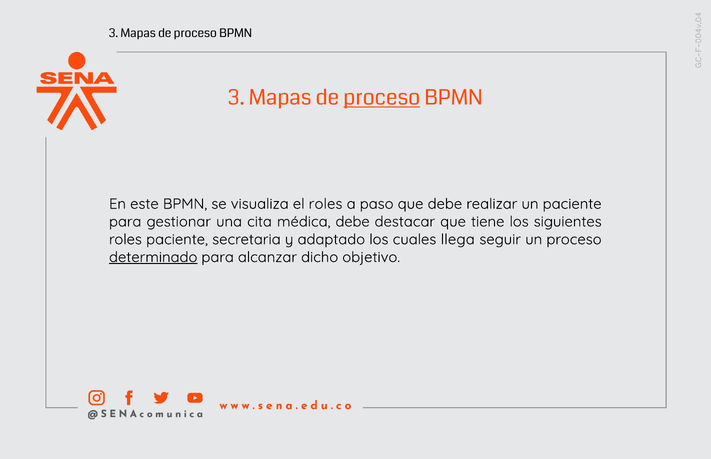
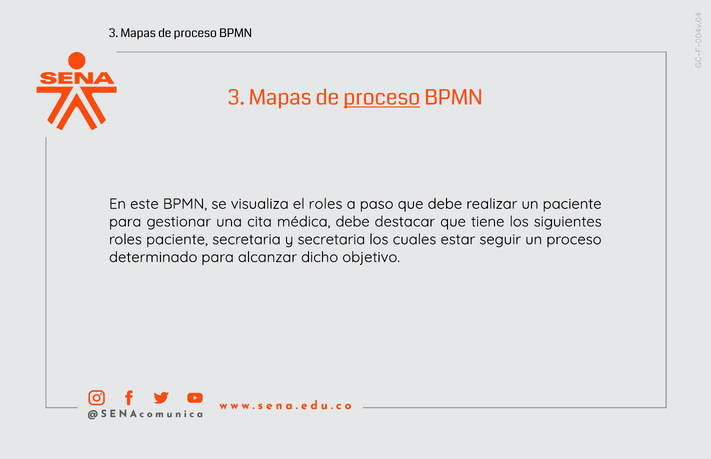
y adaptado: adaptado -> secretaria
llega: llega -> estar
determinado underline: present -> none
